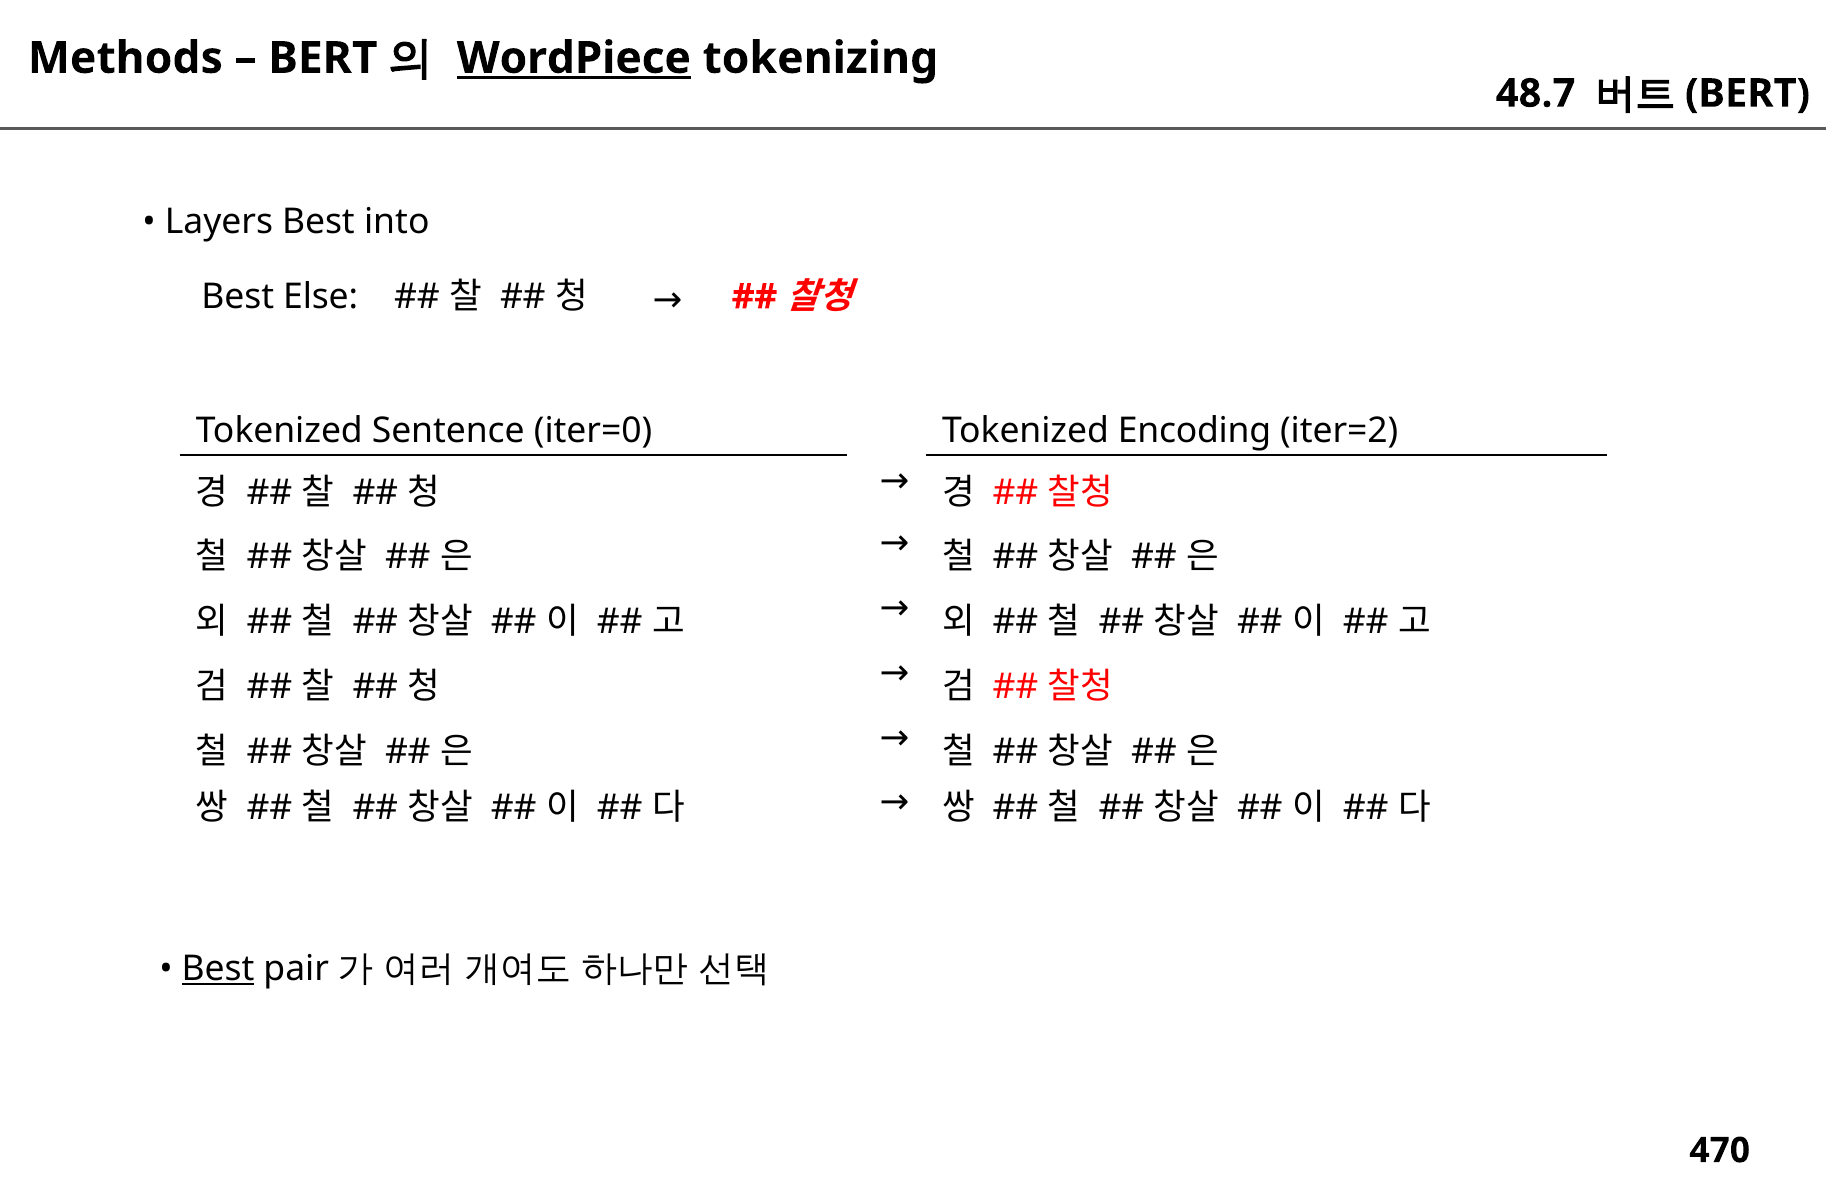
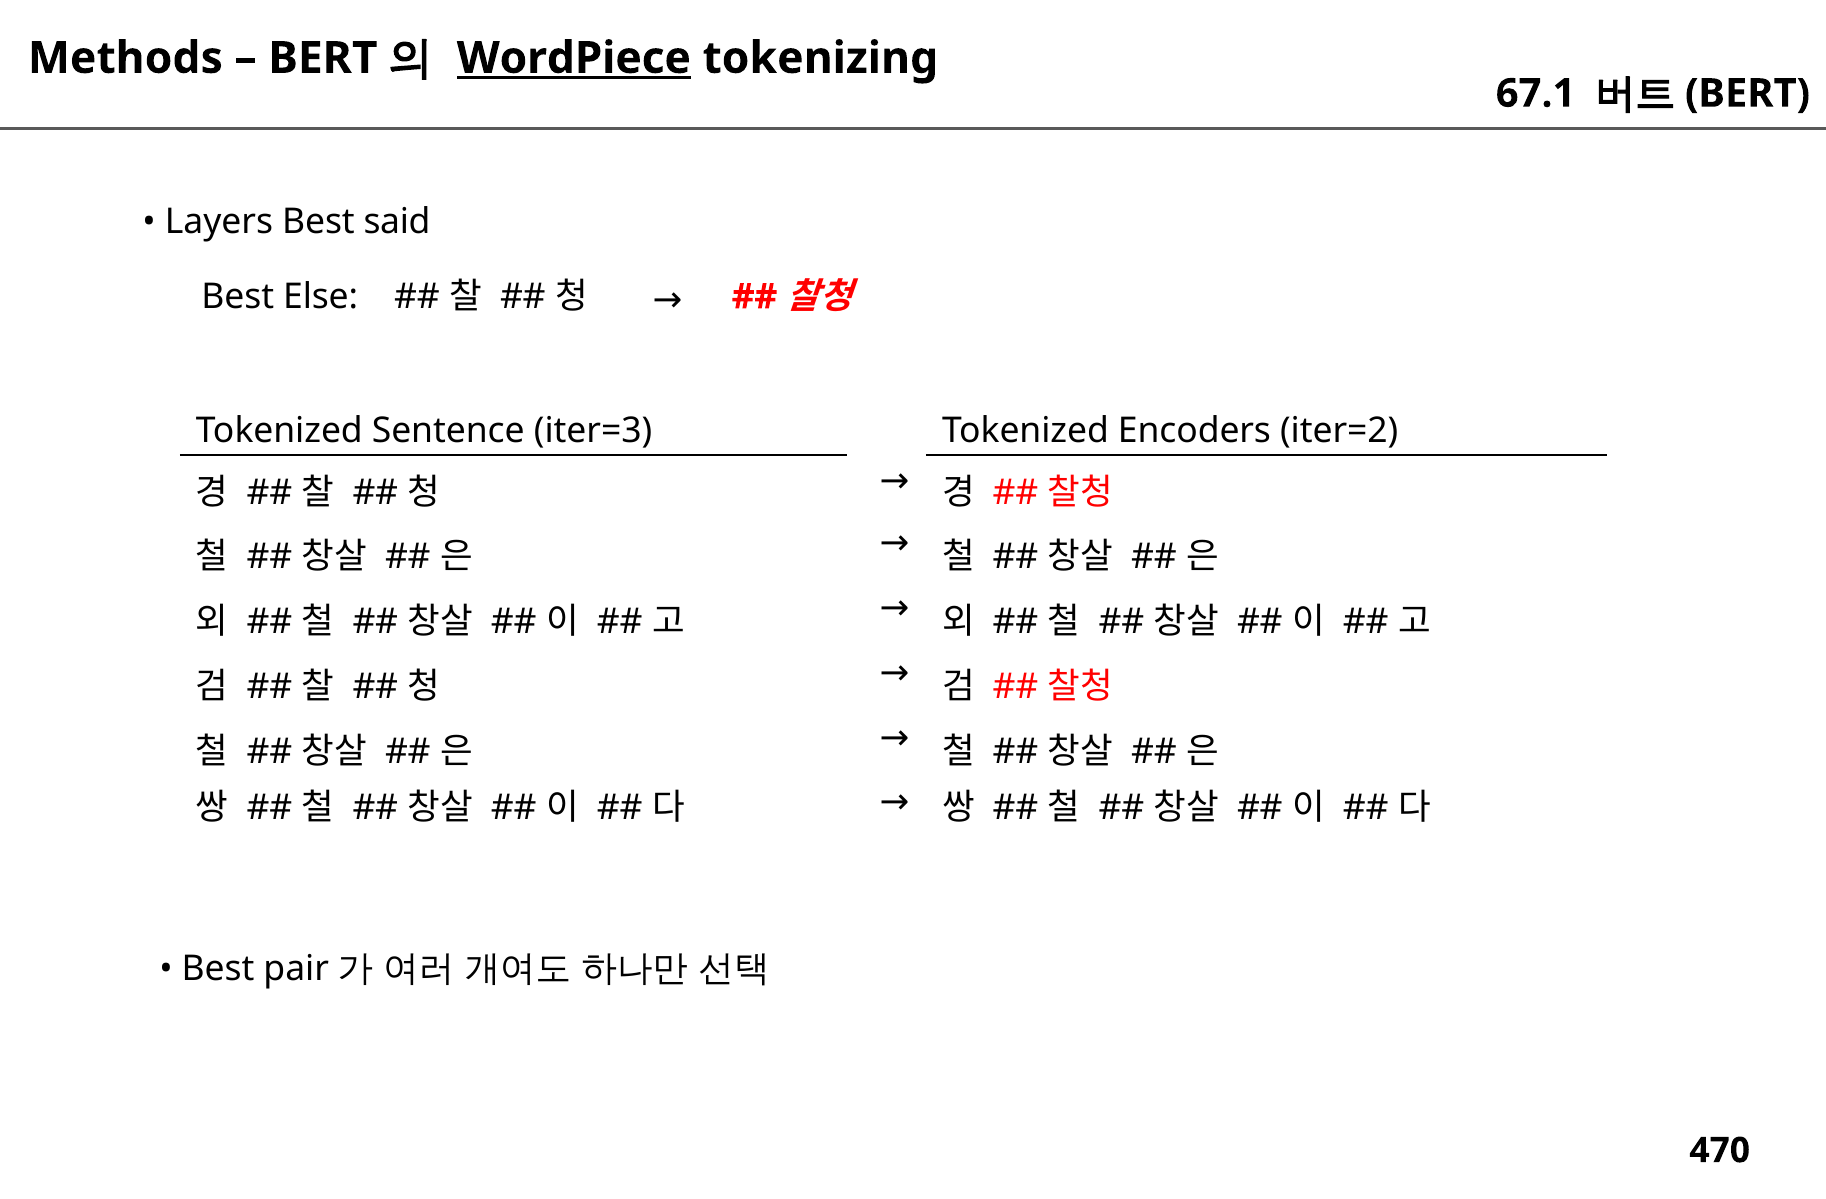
48.7: 48.7 -> 67.1
into: into -> said
iter=0: iter=0 -> iter=3
Encoding: Encoding -> Encoders
Best at (218, 969) underline: present -> none
